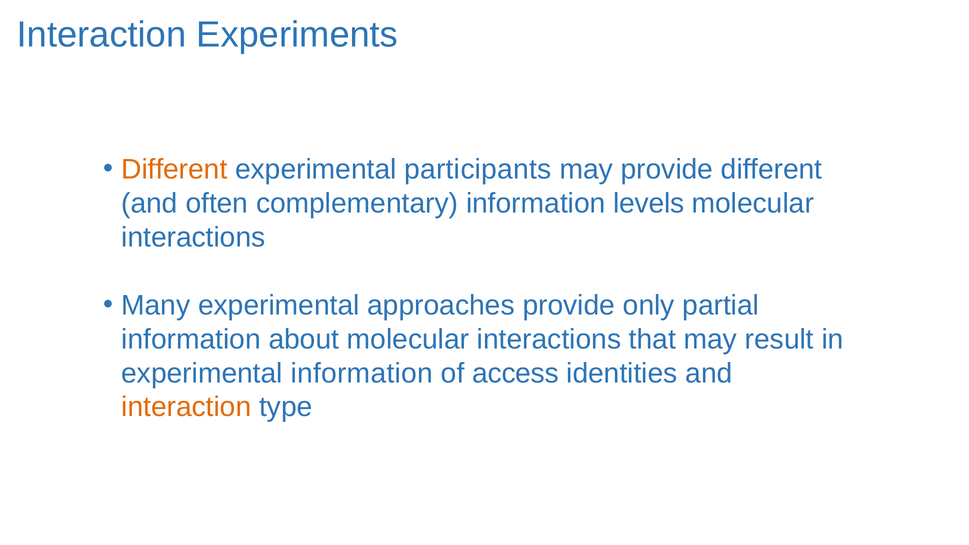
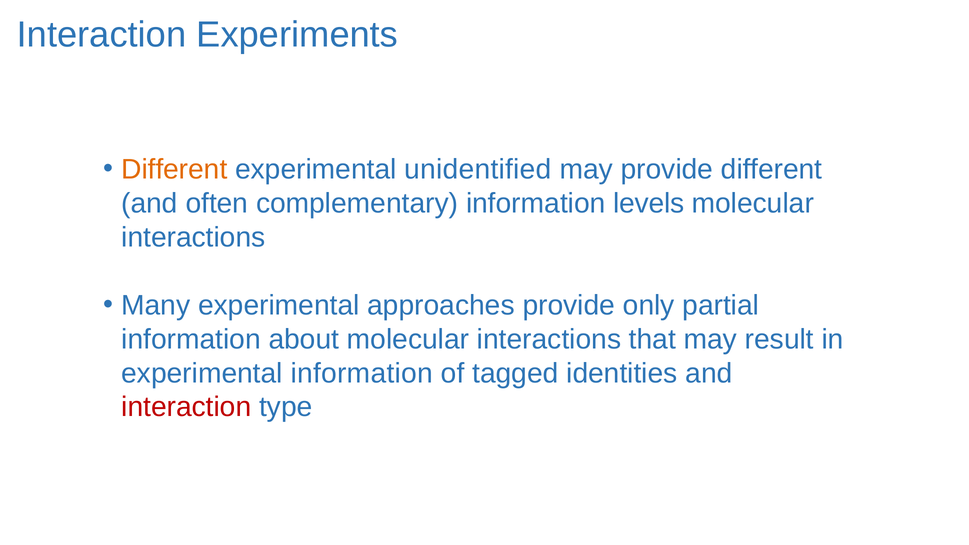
participants: participants -> unidentified
access: access -> tagged
interaction at (186, 407) colour: orange -> red
